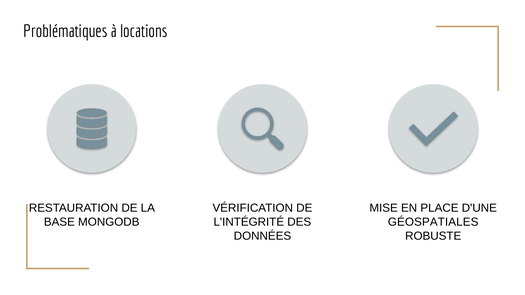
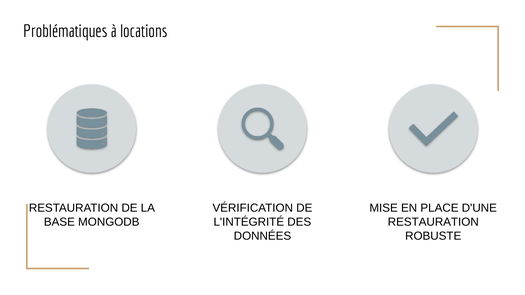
GÉOSPATIALES at (433, 222): GÉOSPATIALES -> RESTAURATION
